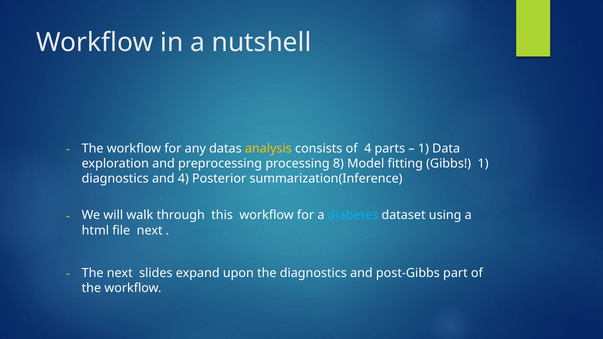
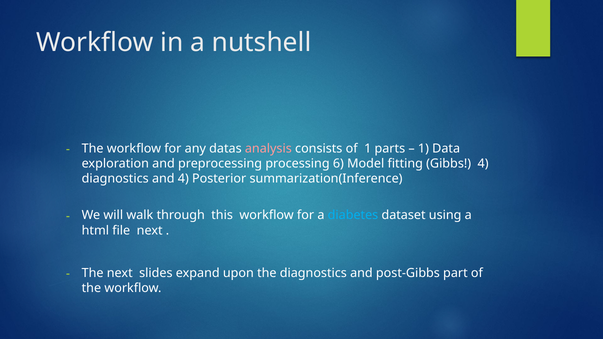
analysis colour: yellow -> pink
of 4: 4 -> 1
8: 8 -> 6
Gibbs 1: 1 -> 4
